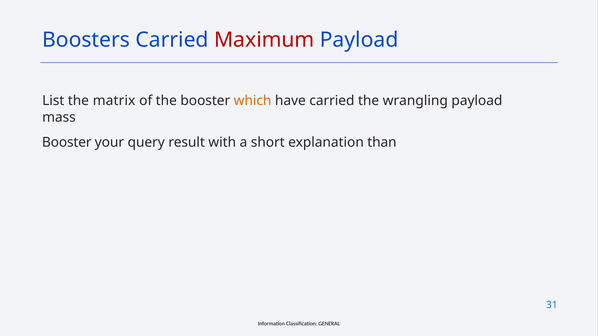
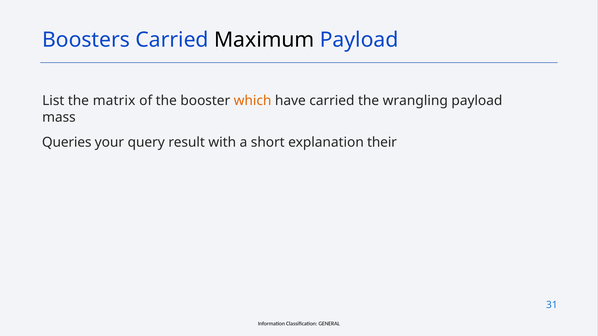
Maximum colour: red -> black
Booster at (67, 142): Booster -> Queries
than: than -> their
